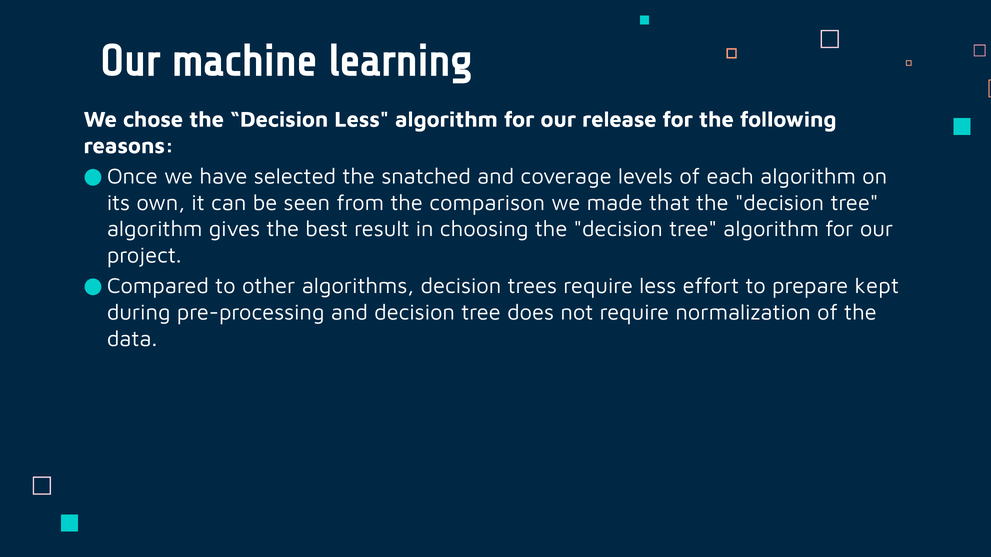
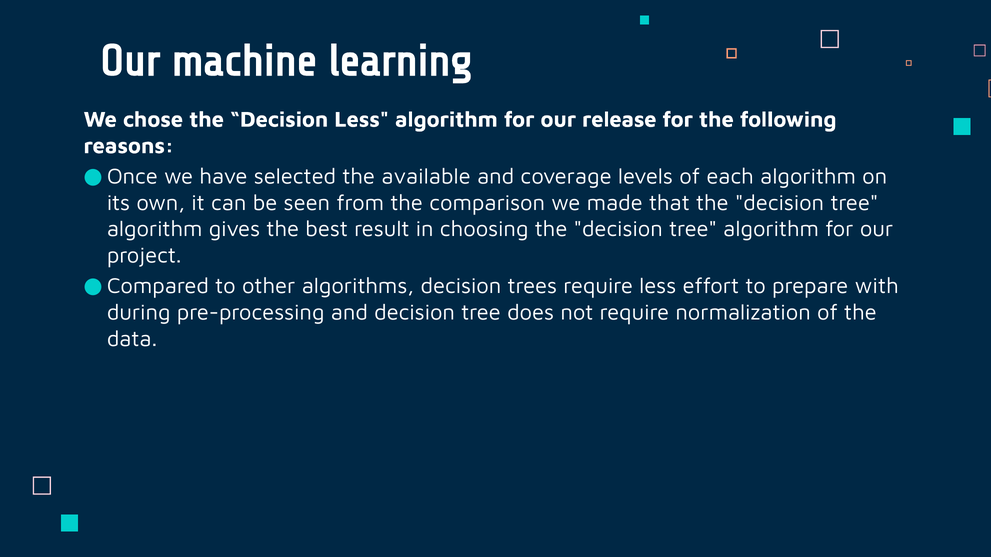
snatched: snatched -> available
kept: kept -> with
